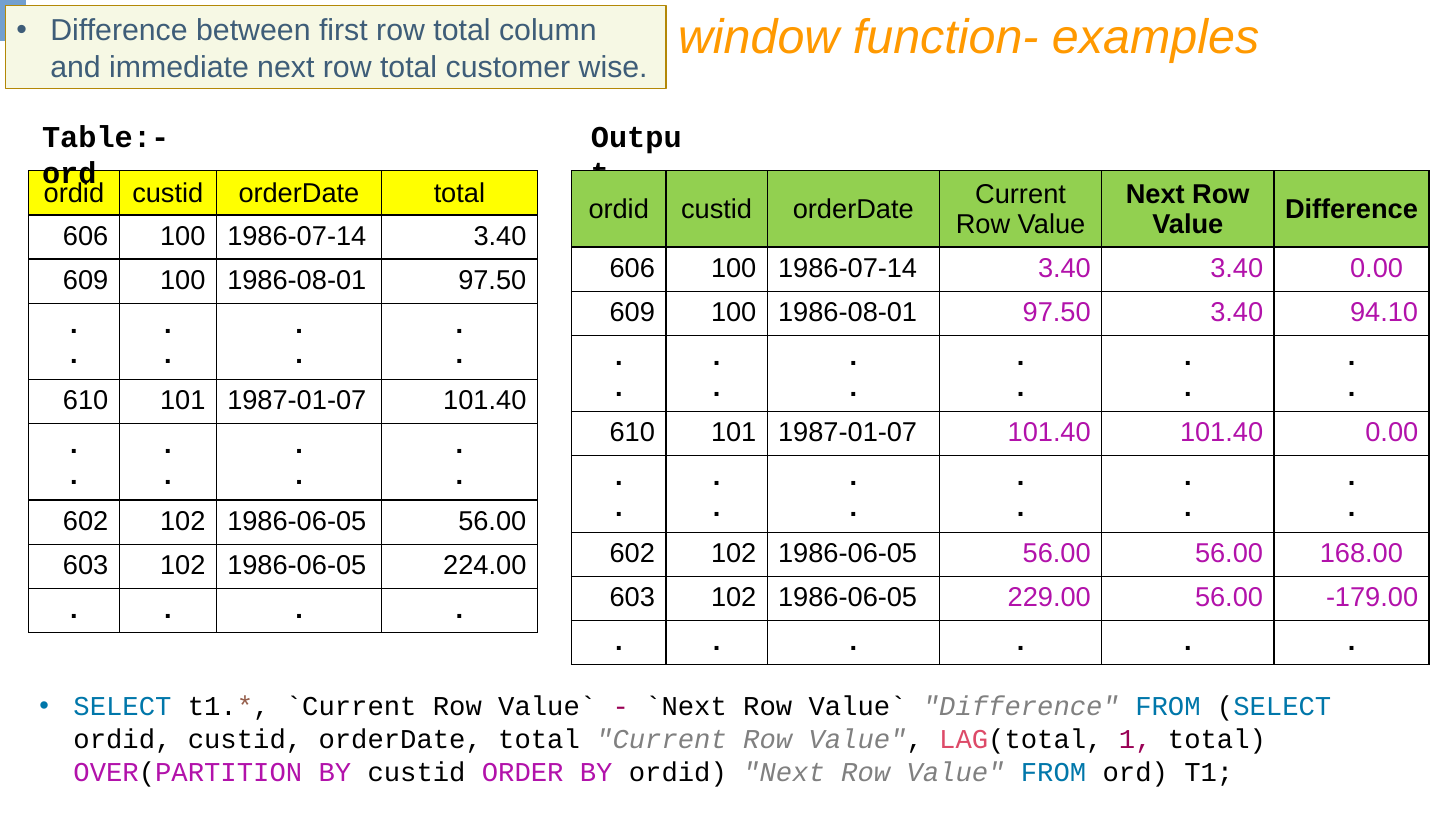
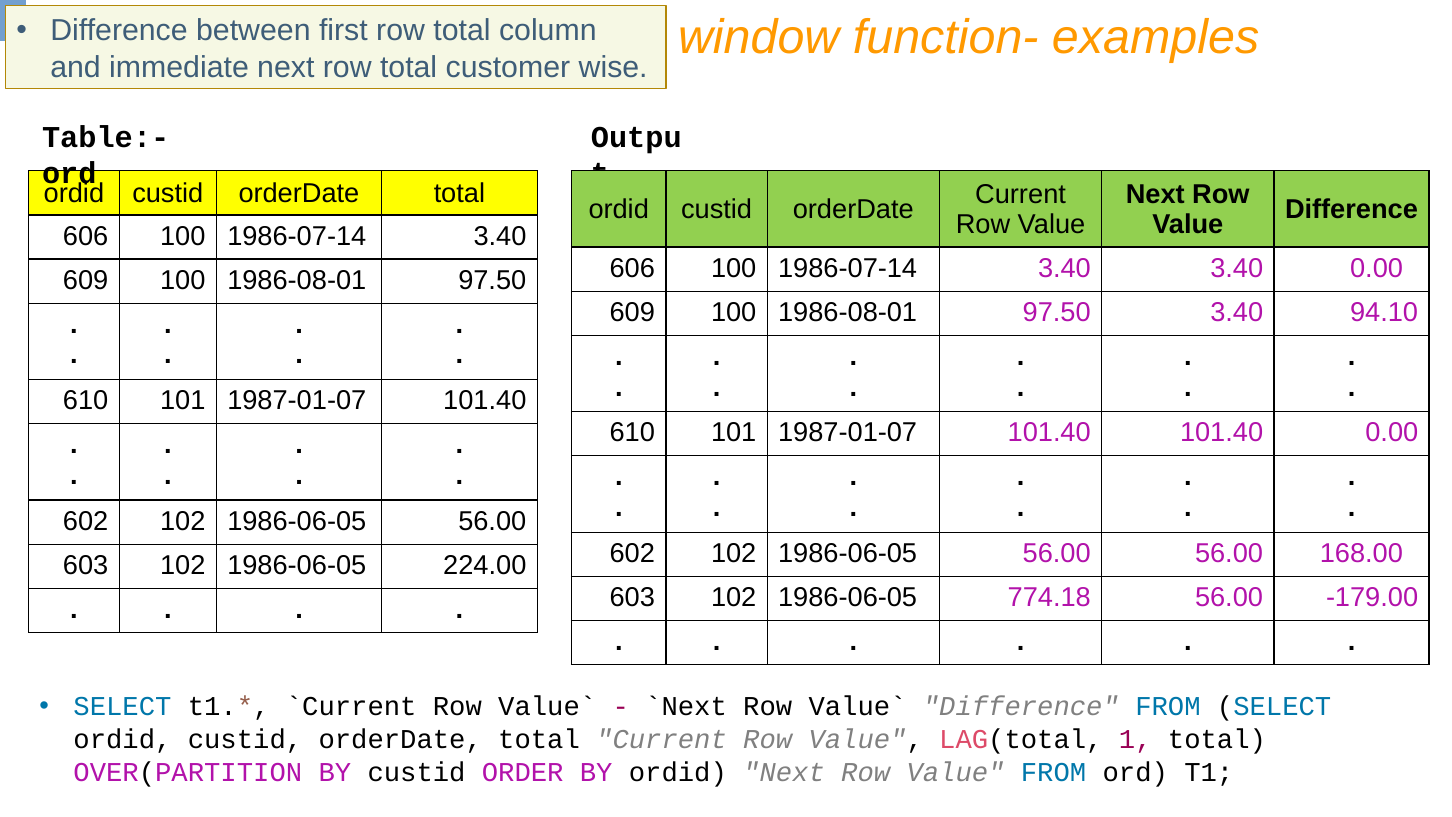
229.00: 229.00 -> 774.18
